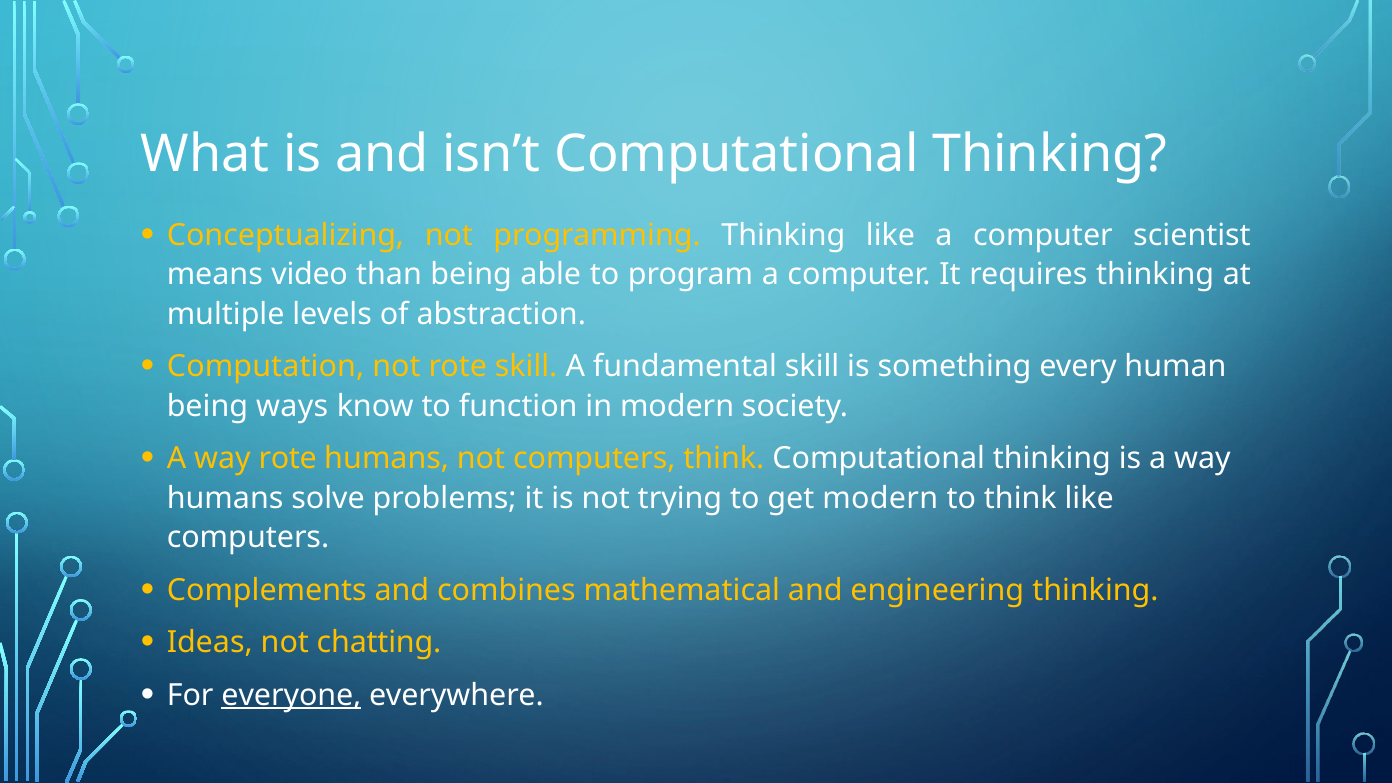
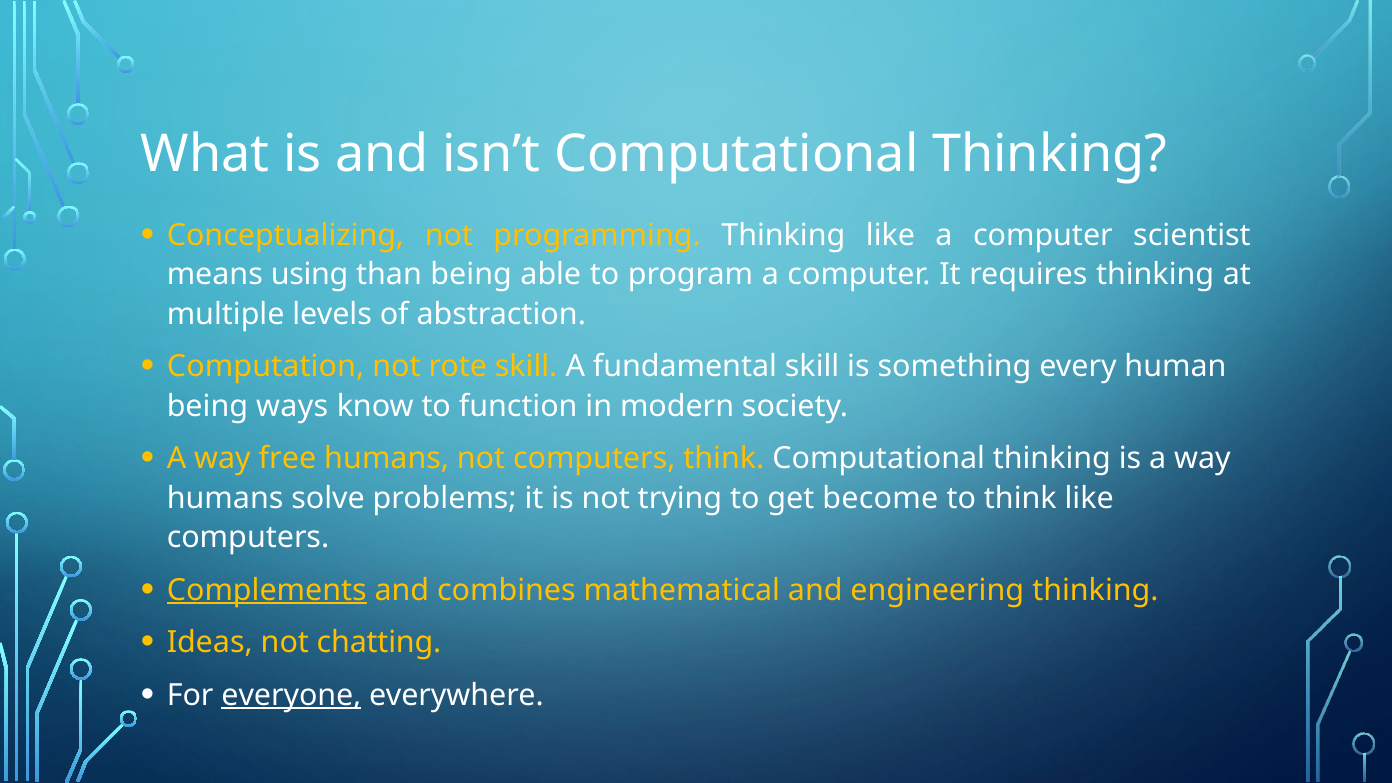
video: video -> using
way rote: rote -> free
get modern: modern -> become
Complements underline: none -> present
